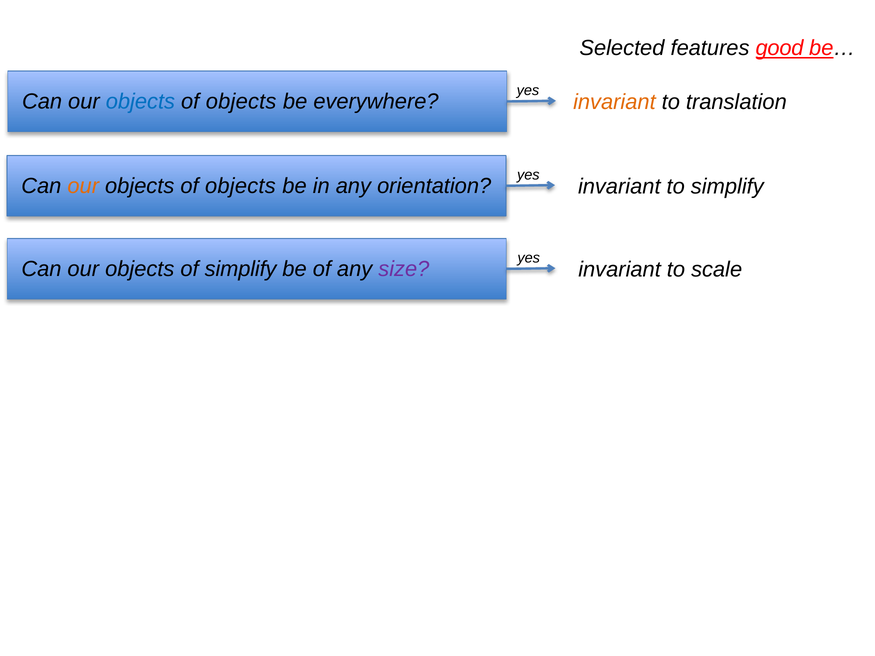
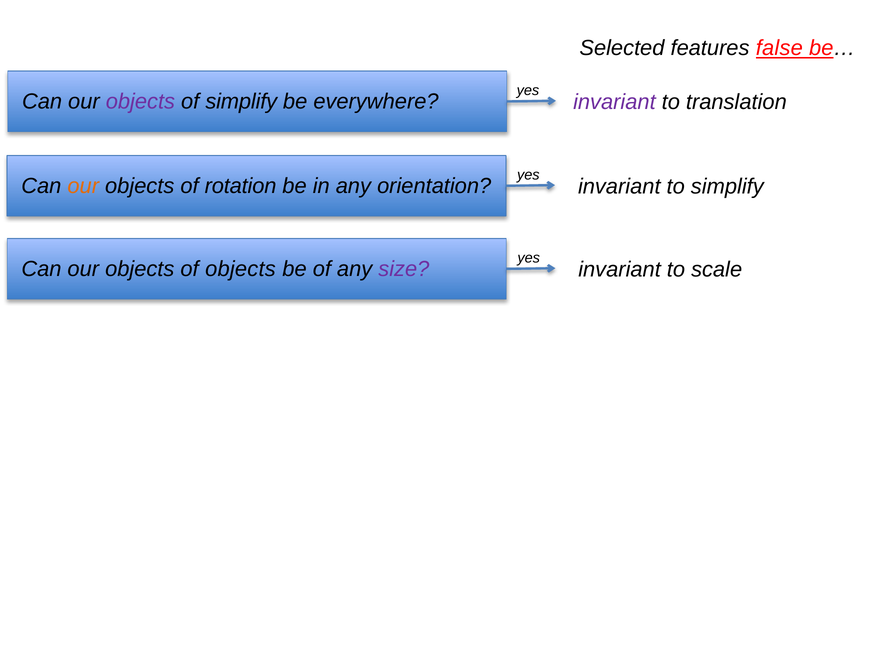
good: good -> false
objects at (140, 102) colour: blue -> purple
objects at (241, 102): objects -> simplify
invariant at (614, 102) colour: orange -> purple
objects at (240, 186): objects -> rotation
of simplify: simplify -> objects
